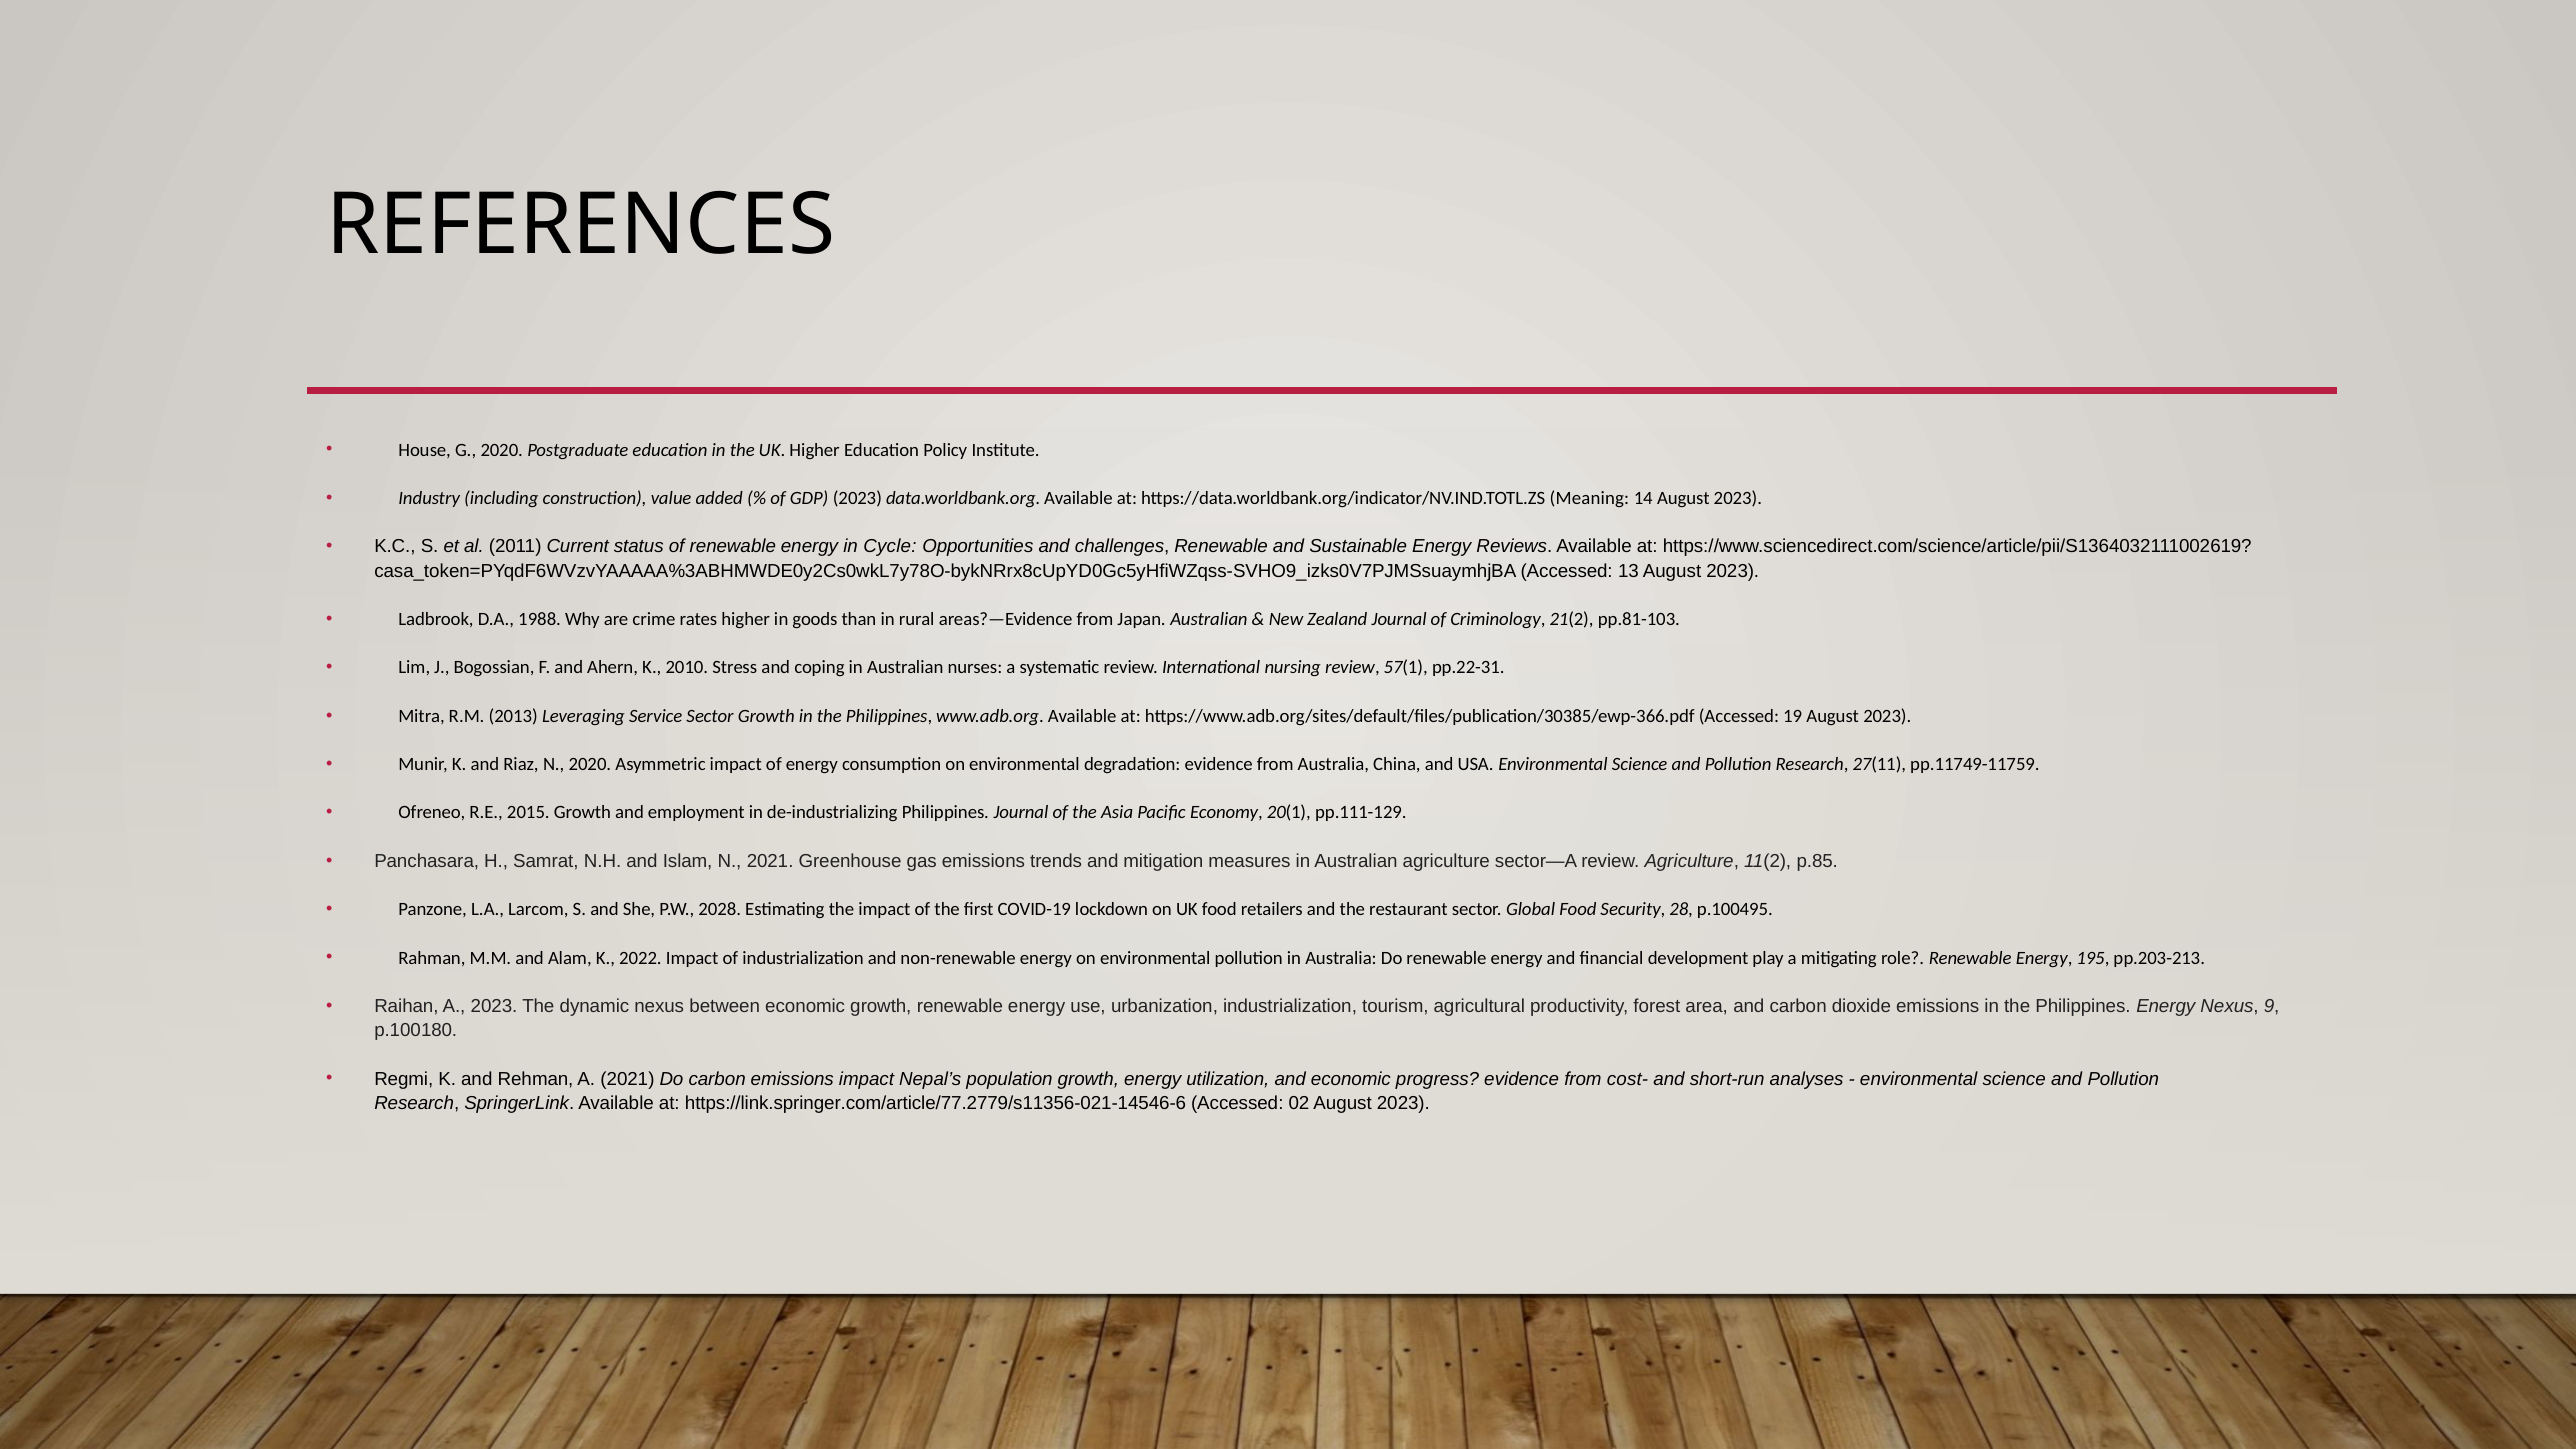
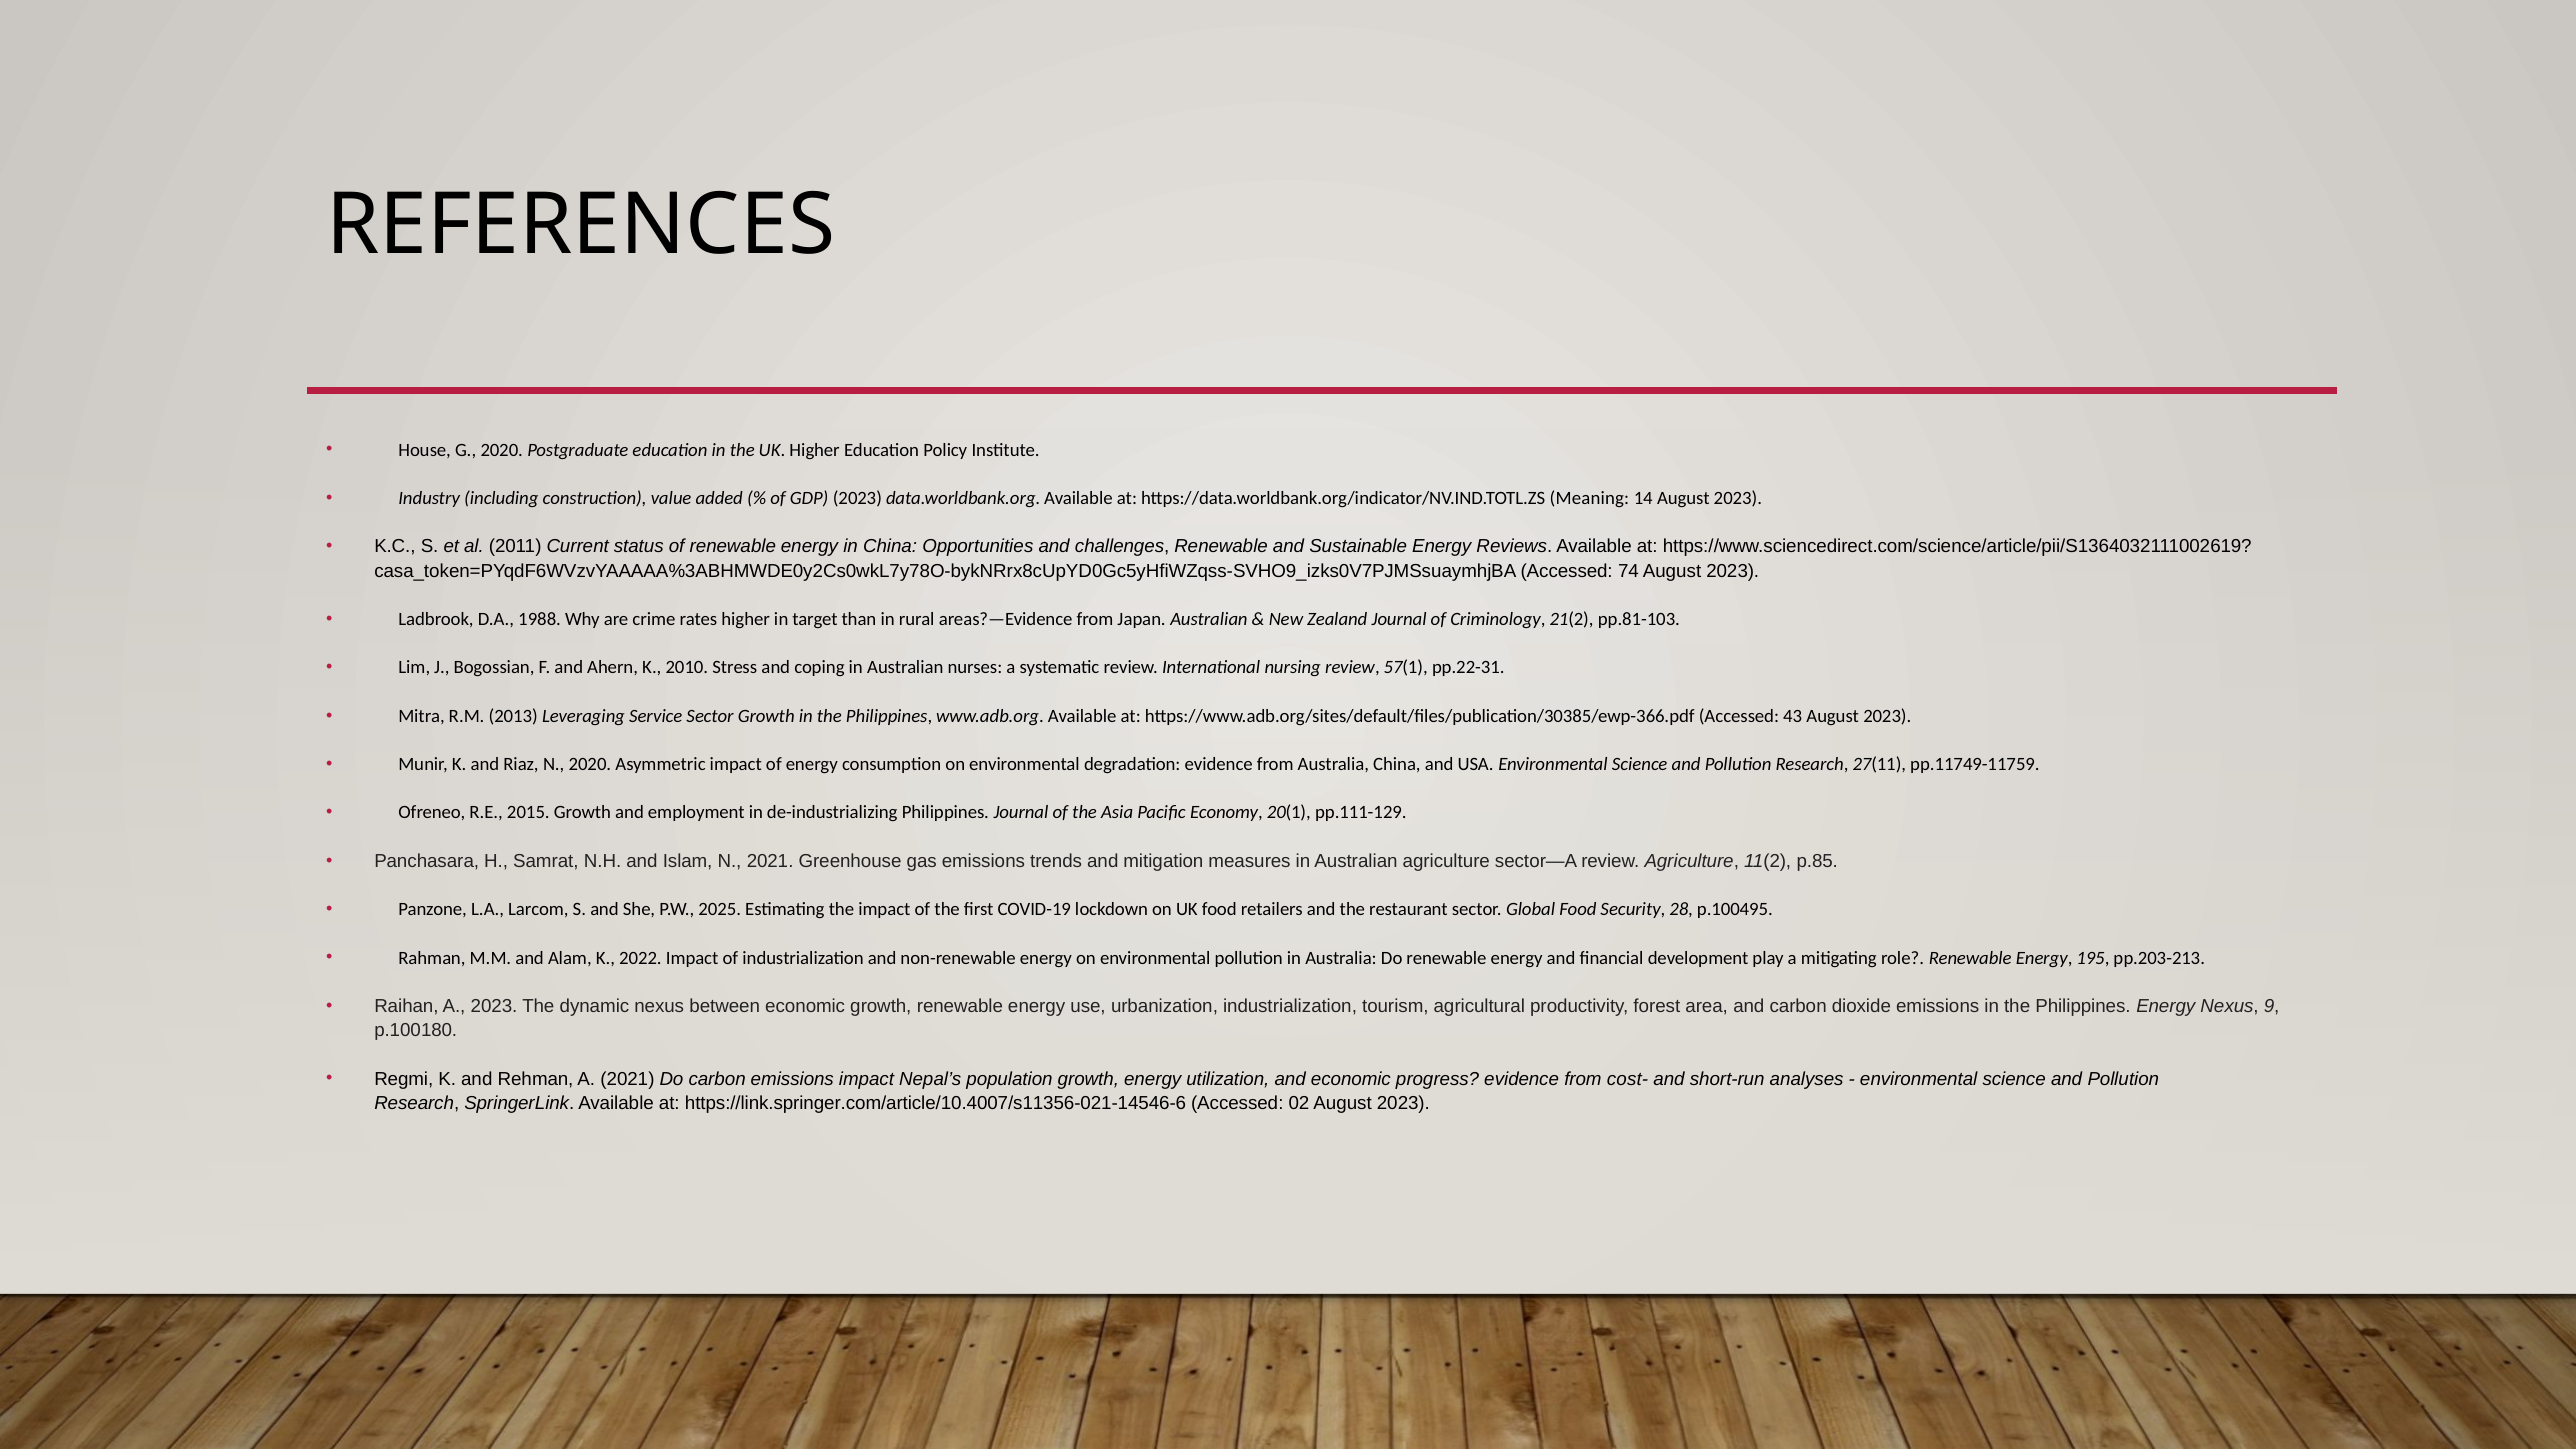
in Cycle: Cycle -> China
13: 13 -> 74
goods: goods -> target
19: 19 -> 43
2028: 2028 -> 2025
https://link.springer.com/article/77.2779/s11356-021-14546-6: https://link.springer.com/article/77.2779/s11356-021-14546-6 -> https://link.springer.com/article/10.4007/s11356-021-14546-6
